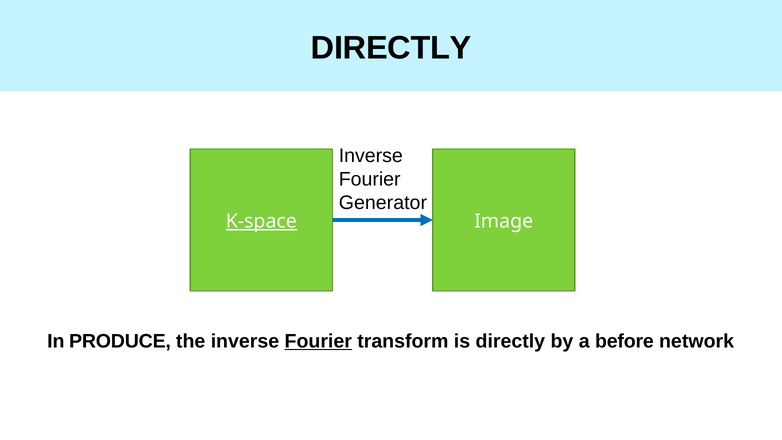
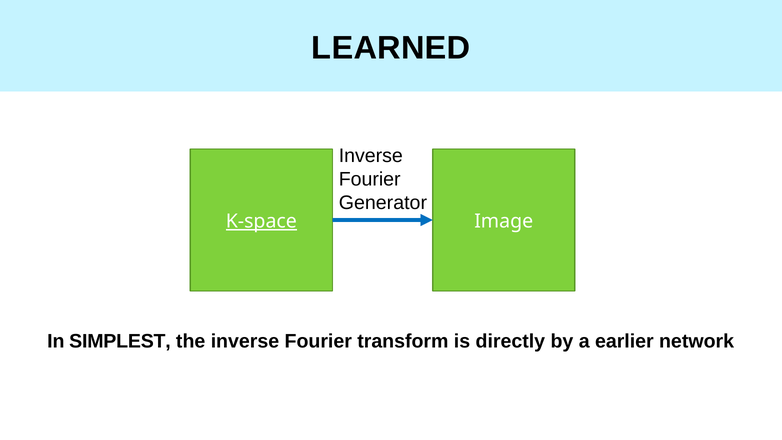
DIRECTLY at (391, 48): DIRECTLY -> LEARNED
PRODUCE: PRODUCE -> SIMPLEST
Fourier at (318, 341) underline: present -> none
before: before -> earlier
